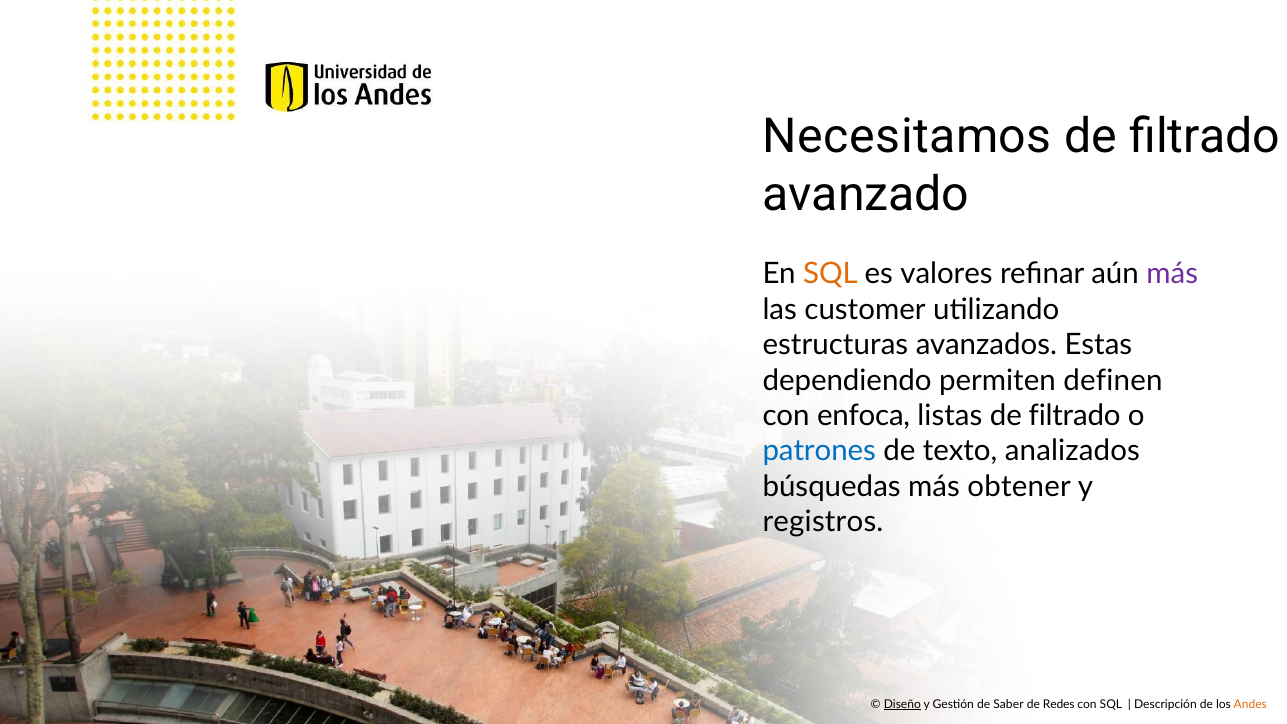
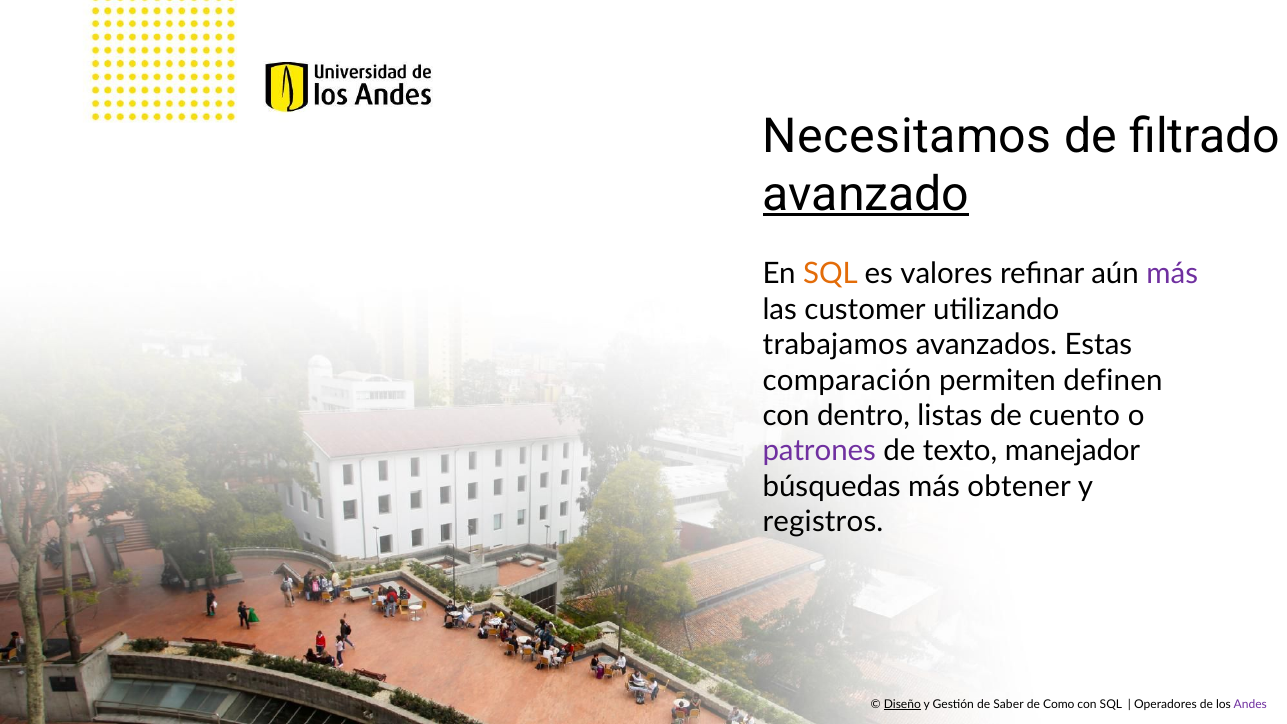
avanzado underline: none -> present
estructuras: estructuras -> trabajamos
dependiendo: dependiendo -> comparación
enfoca: enfoca -> dentro
listas de filtrado: filtrado -> cuento
patrones colour: blue -> purple
analizados: analizados -> manejador
Redes: Redes -> Como
Descripción: Descripción -> Operadores
Andes colour: orange -> purple
